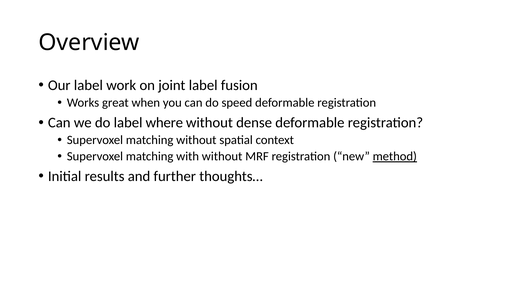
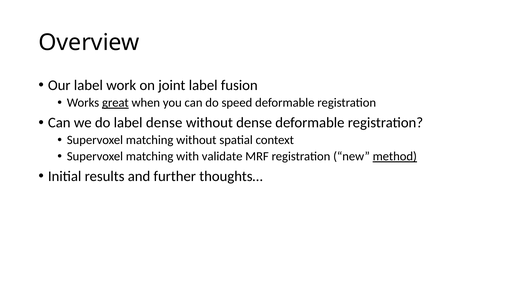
great underline: none -> present
label where: where -> dense
with without: without -> validate
